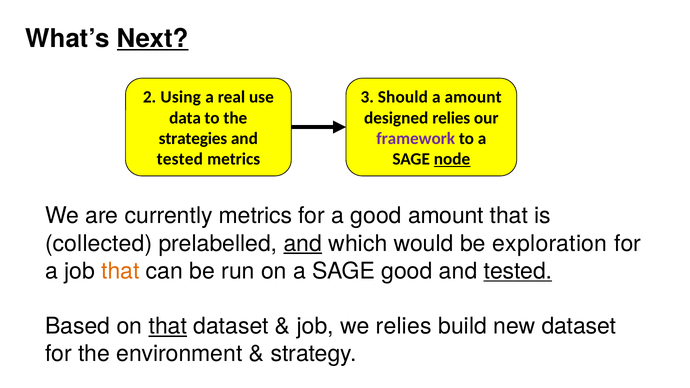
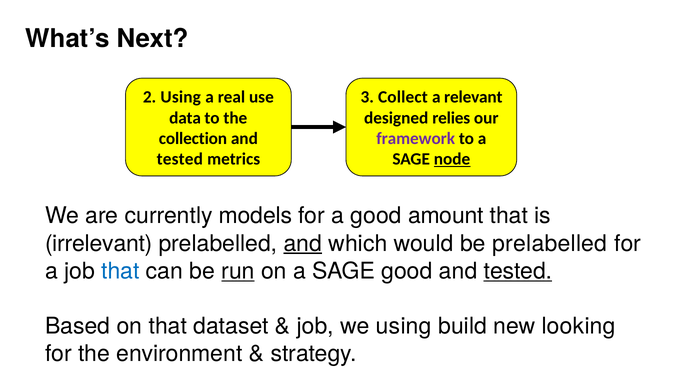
Next underline: present -> none
Should: Should -> Collect
a amount: amount -> relevant
strategies: strategies -> collection
currently metrics: metrics -> models
collected: collected -> irrelevant
be exploration: exploration -> prelabelled
that at (120, 271) colour: orange -> blue
run underline: none -> present
that at (168, 326) underline: present -> none
we relies: relies -> using
new dataset: dataset -> looking
